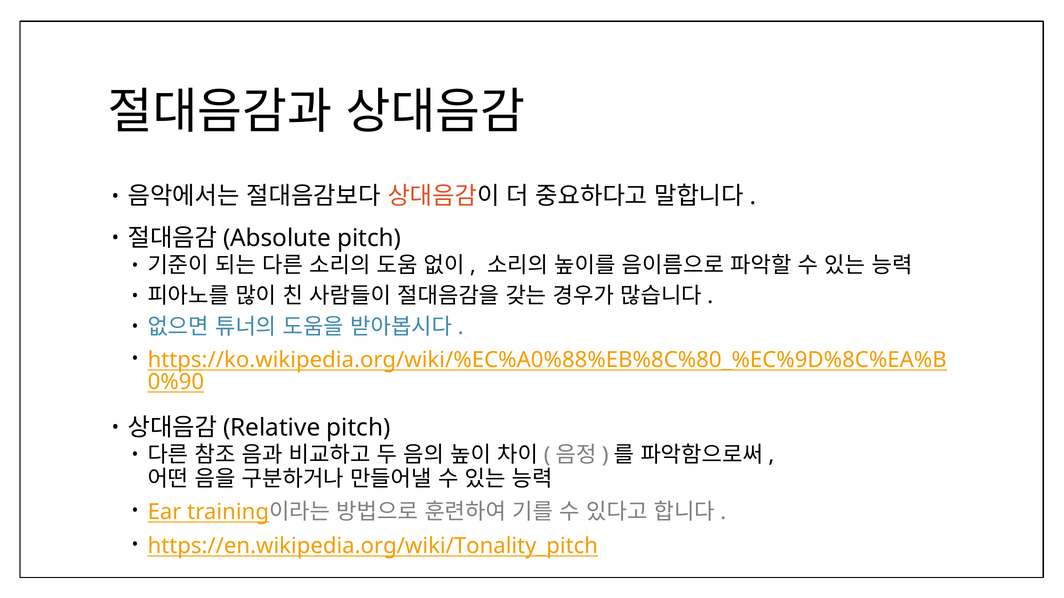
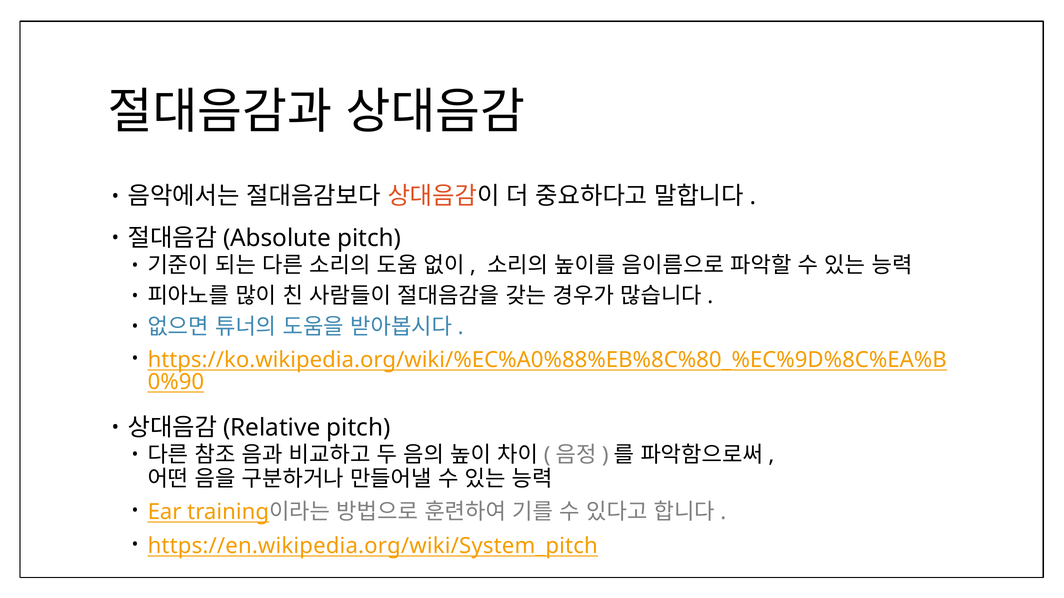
https://en.wikipedia.org/wiki/Tonality_pitch: https://en.wikipedia.org/wiki/Tonality_pitch -> https://en.wikipedia.org/wiki/System_pitch
